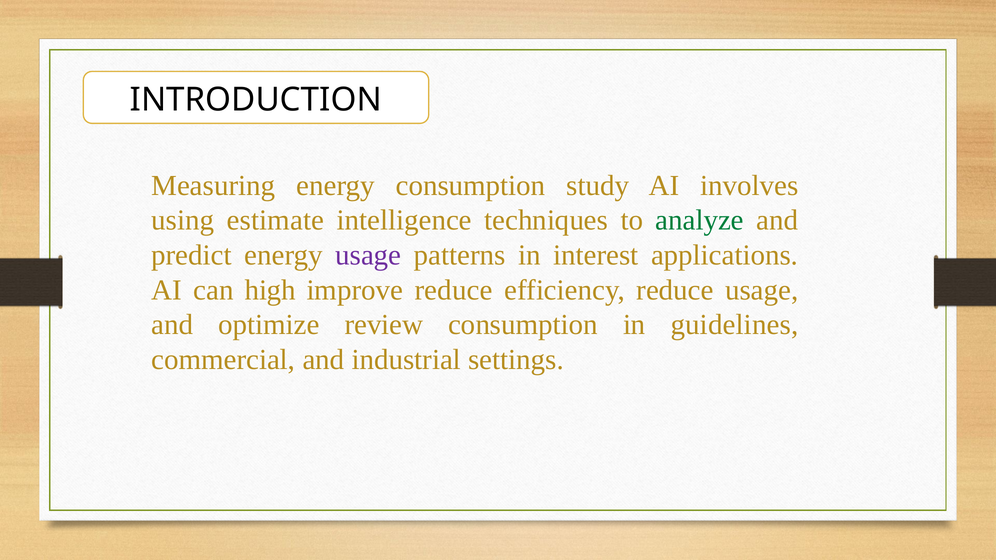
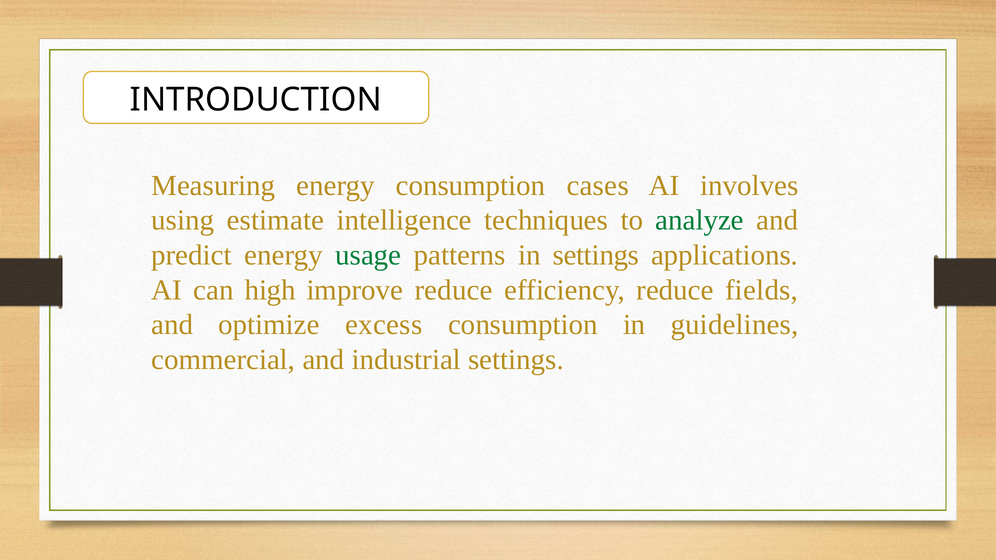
study: study -> cases
usage at (368, 255) colour: purple -> green
in interest: interest -> settings
reduce usage: usage -> fields
review: review -> excess
